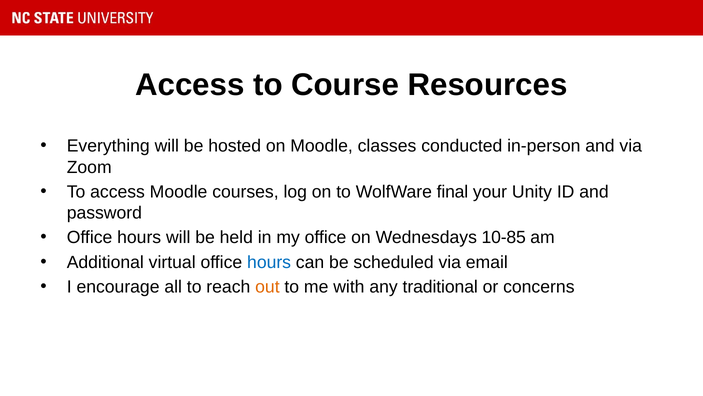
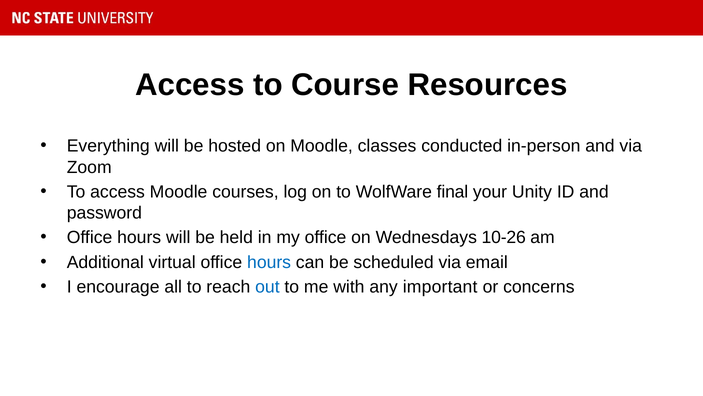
10-85: 10-85 -> 10-26
out colour: orange -> blue
traditional: traditional -> important
